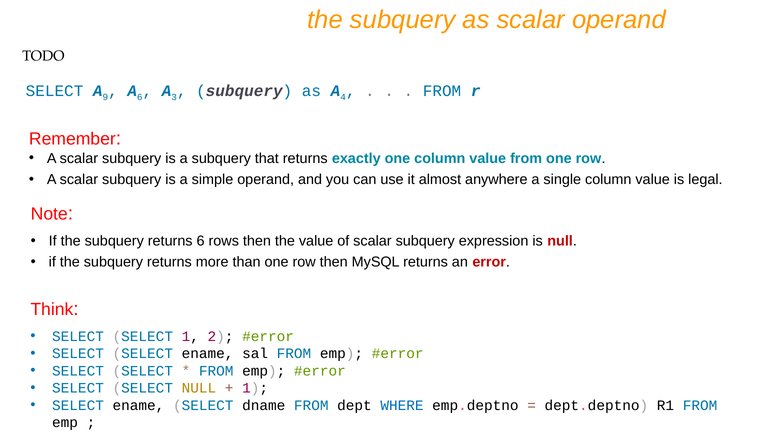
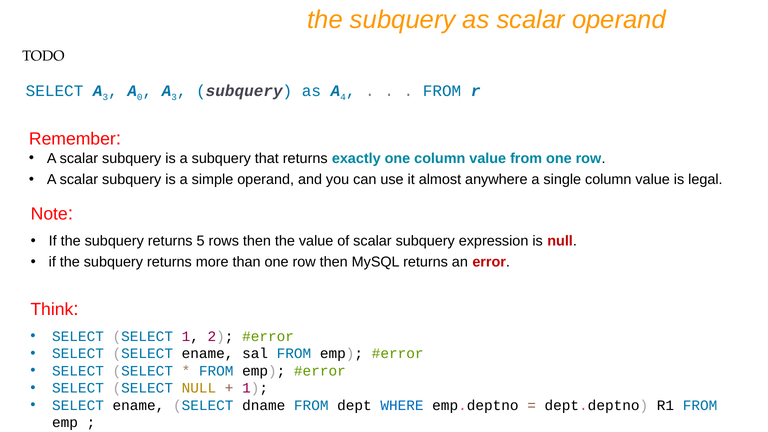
SELECT A 9: 9 -> 3
A 6: 6 -> 0
returns 6: 6 -> 5
